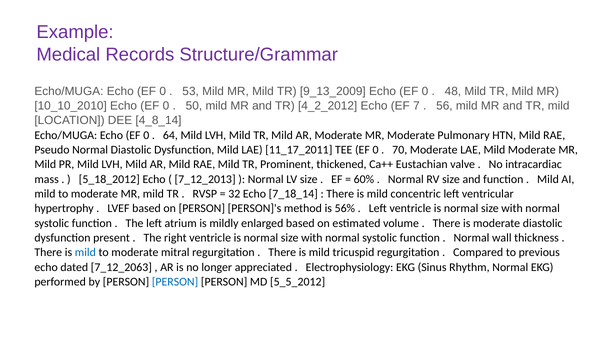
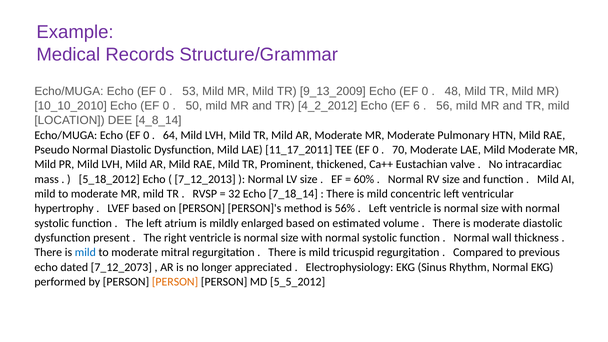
7: 7 -> 6
7_12_2063: 7_12_2063 -> 7_12_2073
PERSON at (175, 282) colour: blue -> orange
